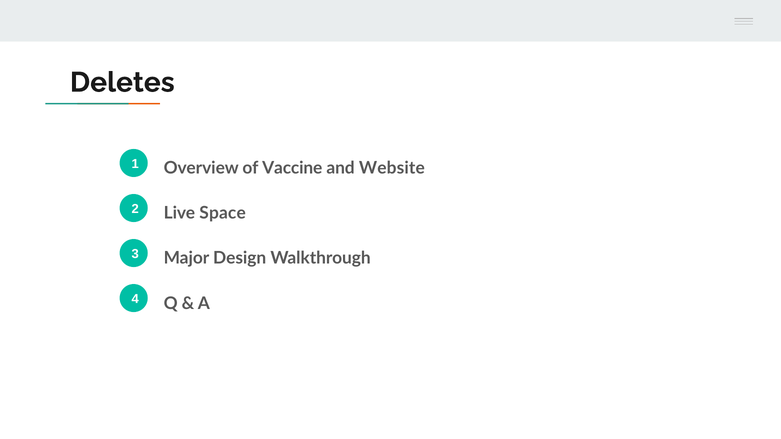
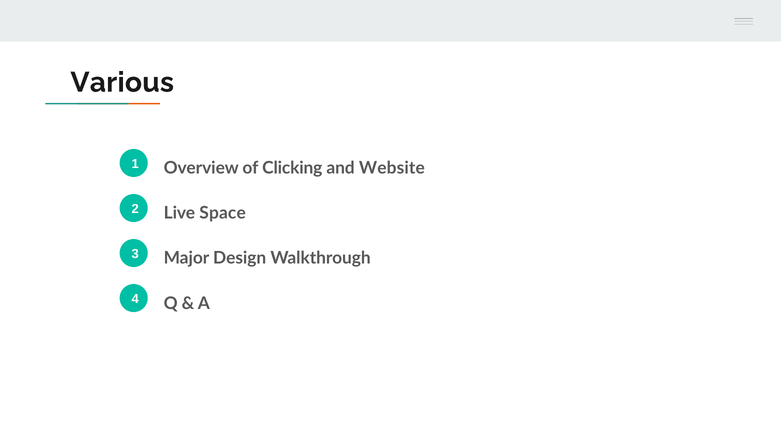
Deletes: Deletes -> Various
Vaccine: Vaccine -> Clicking
